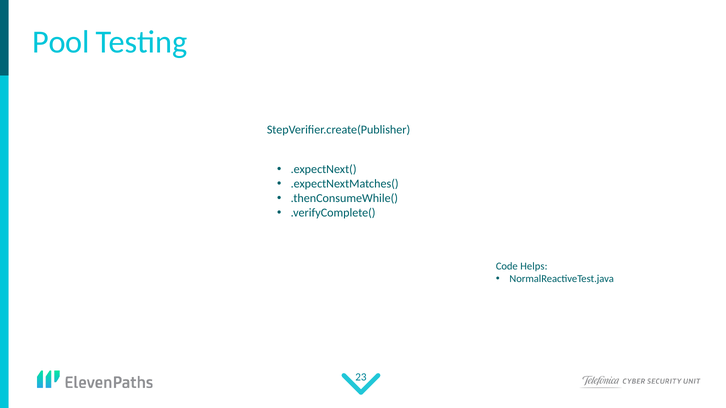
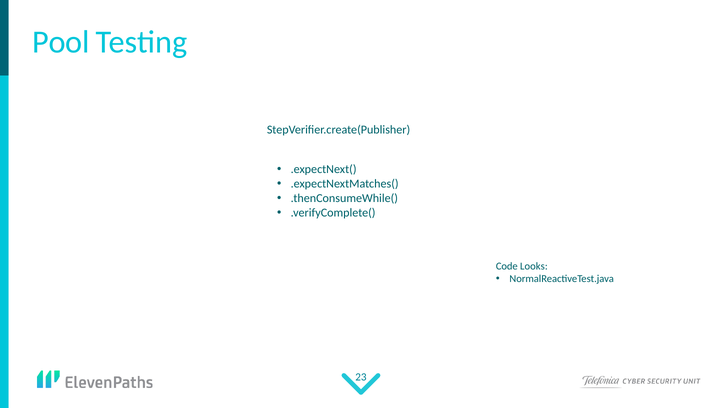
Helps: Helps -> Looks
